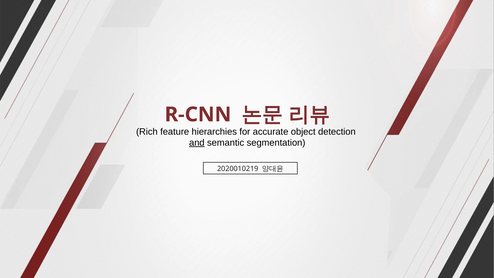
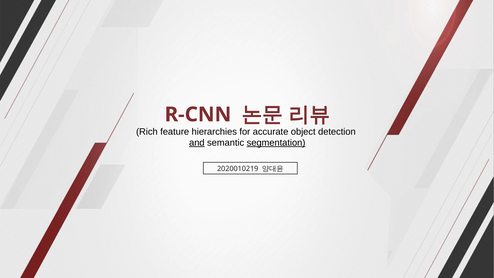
segmentation underline: none -> present
